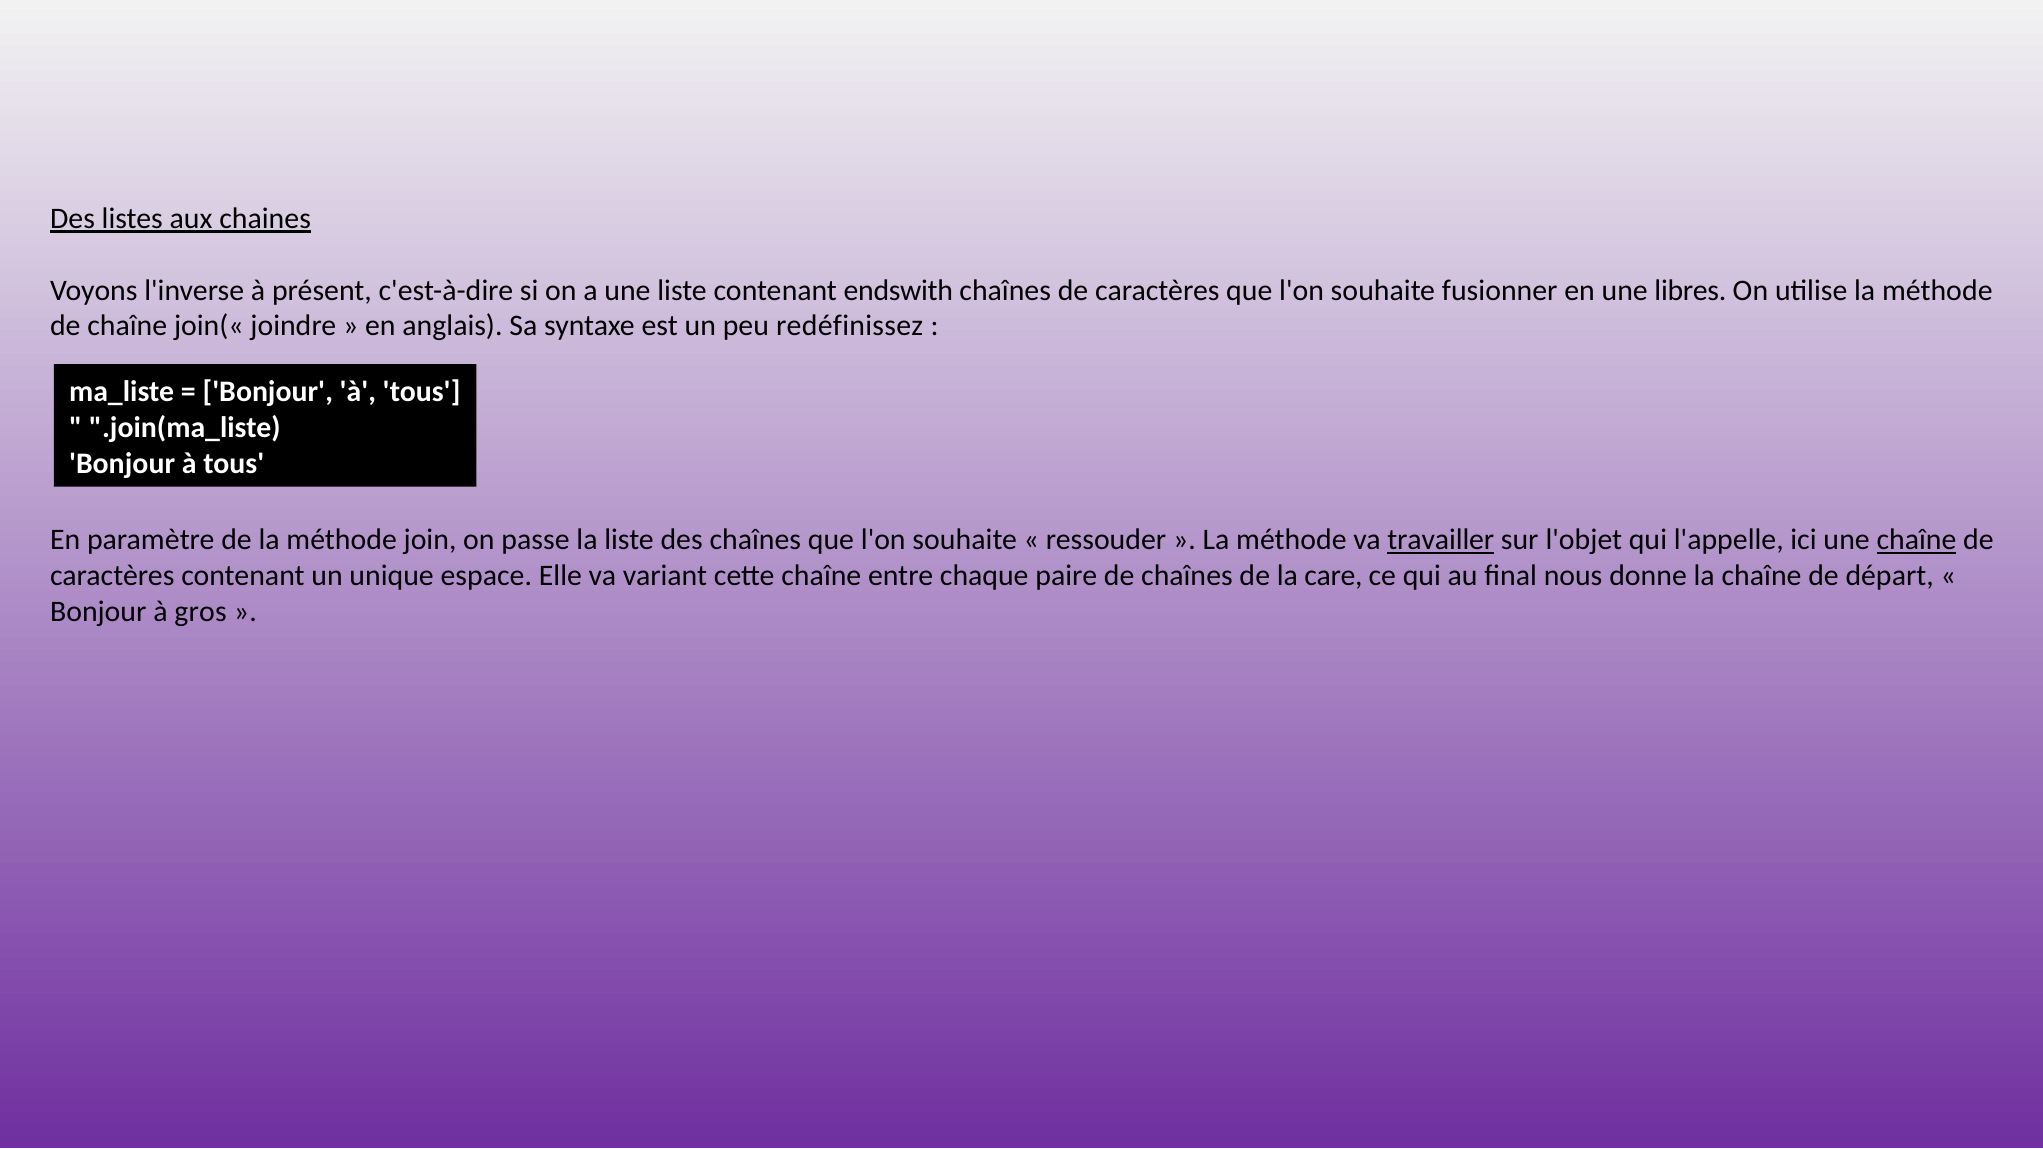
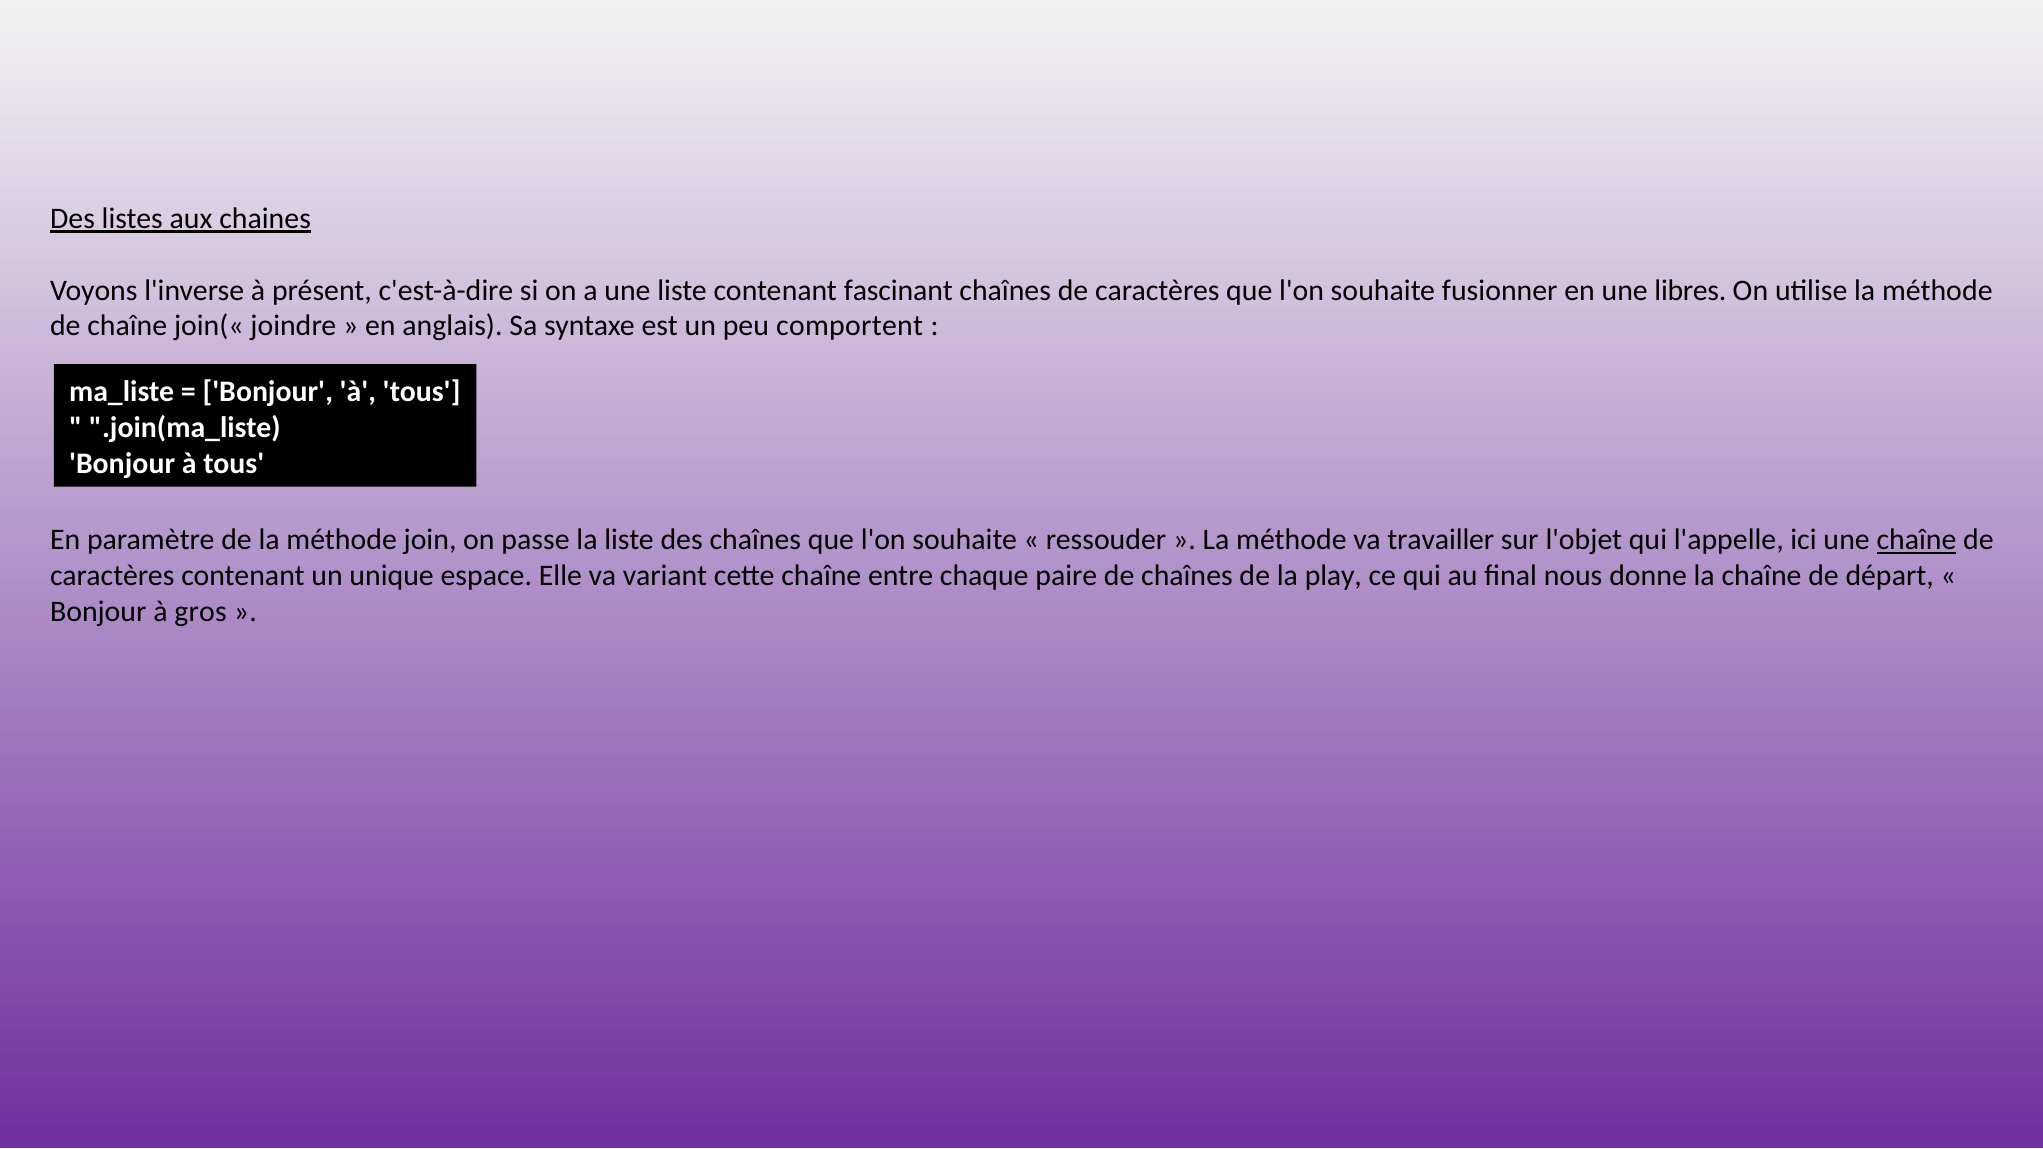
endswith: endswith -> fascinant
redéfinissez: redéfinissez -> comportent
travailler underline: present -> none
care: care -> play
